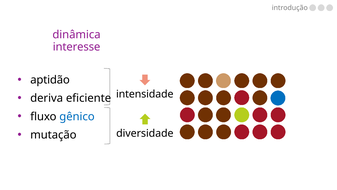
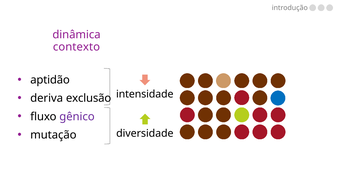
interesse: interesse -> contexto
eficiente: eficiente -> exclusão
gênico colour: blue -> purple
